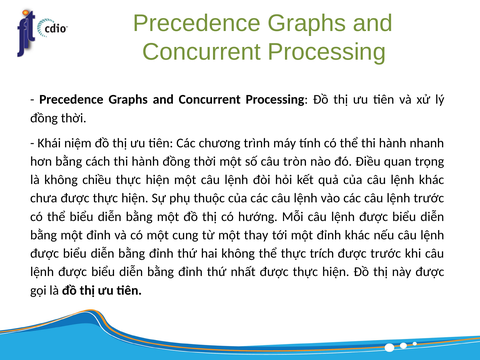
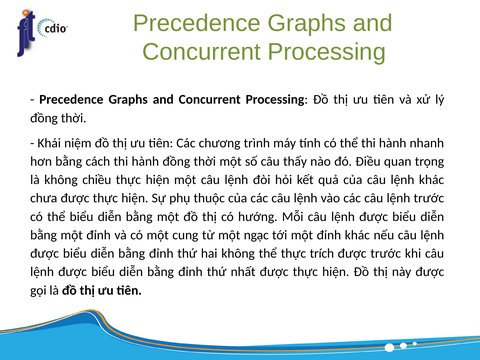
tròn: tròn -> thấy
thay: thay -> ngạc
